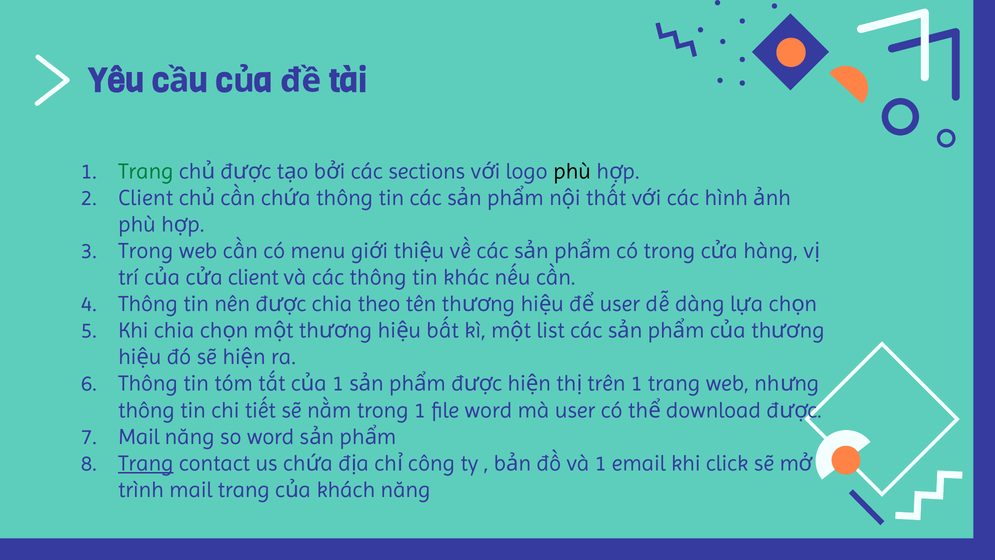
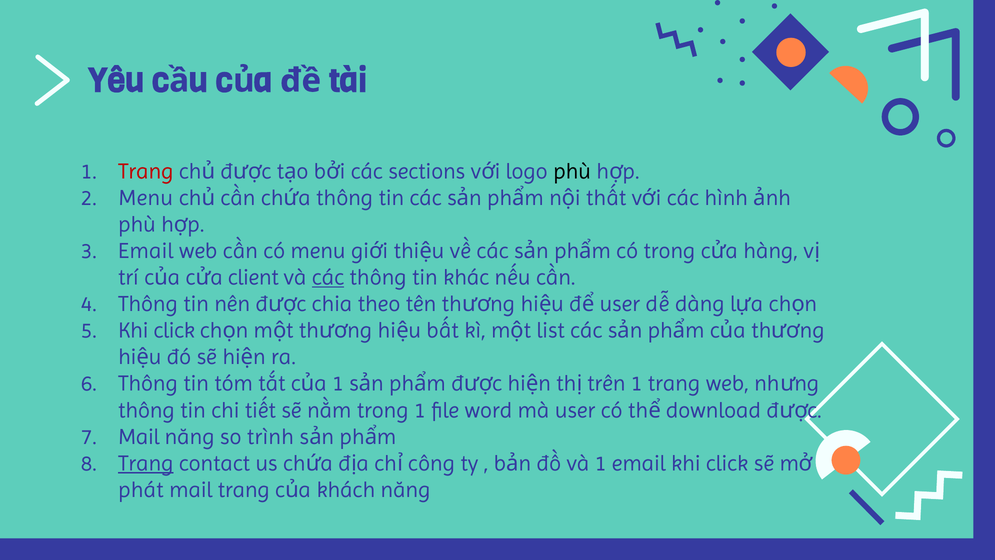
Trang at (146, 171) colour: green -> red
Client at (146, 198): Client -> Menu
Trong at (146, 251): Trong -> Email
các at (328, 277) underline: none -> present
chia at (174, 330): chia -> click
so word: word -> trình
trình: trình -> phát
